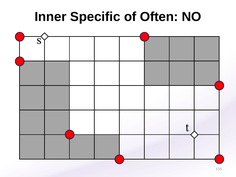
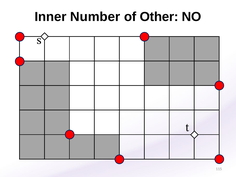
Specific: Specific -> Number
Often: Often -> Other
